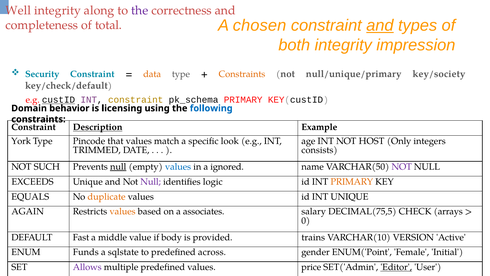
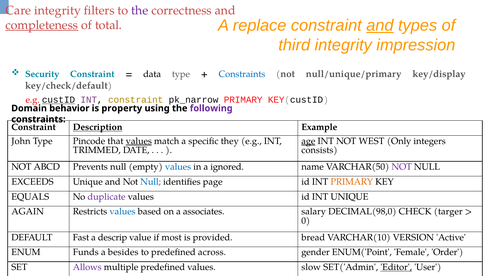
Well: Well -> Care
along: along -> filters
chosen: chosen -> replace
completeness underline: none -> present
both: both -> third
data colour: orange -> black
Constraints at (242, 74) colour: orange -> blue
key/society: key/society -> key/display
pk_schema: pk_schema -> pk_narrow
licensing: licensing -> property
following colour: blue -> purple
York: York -> John
values at (139, 141) underline: none -> present
look: look -> they
age underline: none -> present
HOST: HOST -> WEST
SUCH: SUCH -> ABCD
null at (118, 167) underline: present -> none
Null at (151, 181) colour: purple -> blue
logic: logic -> page
duplicate colour: orange -> purple
values at (123, 211) colour: orange -> blue
DECIMAL(75,5: DECIMAL(75,5 -> DECIMAL(98,0
arrays: arrays -> targer
middle: middle -> descrip
body: body -> most
trains: trains -> bread
sqlstate: sqlstate -> besides
Initial: Initial -> Order
price: price -> slow
